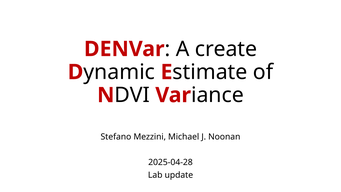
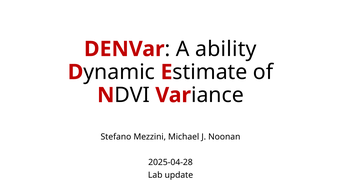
create: create -> ability
